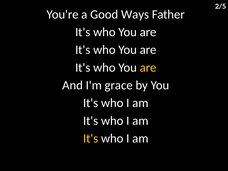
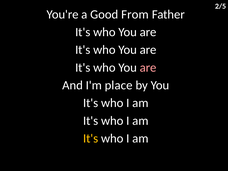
Ways: Ways -> From
are at (148, 68) colour: yellow -> pink
grace: grace -> place
